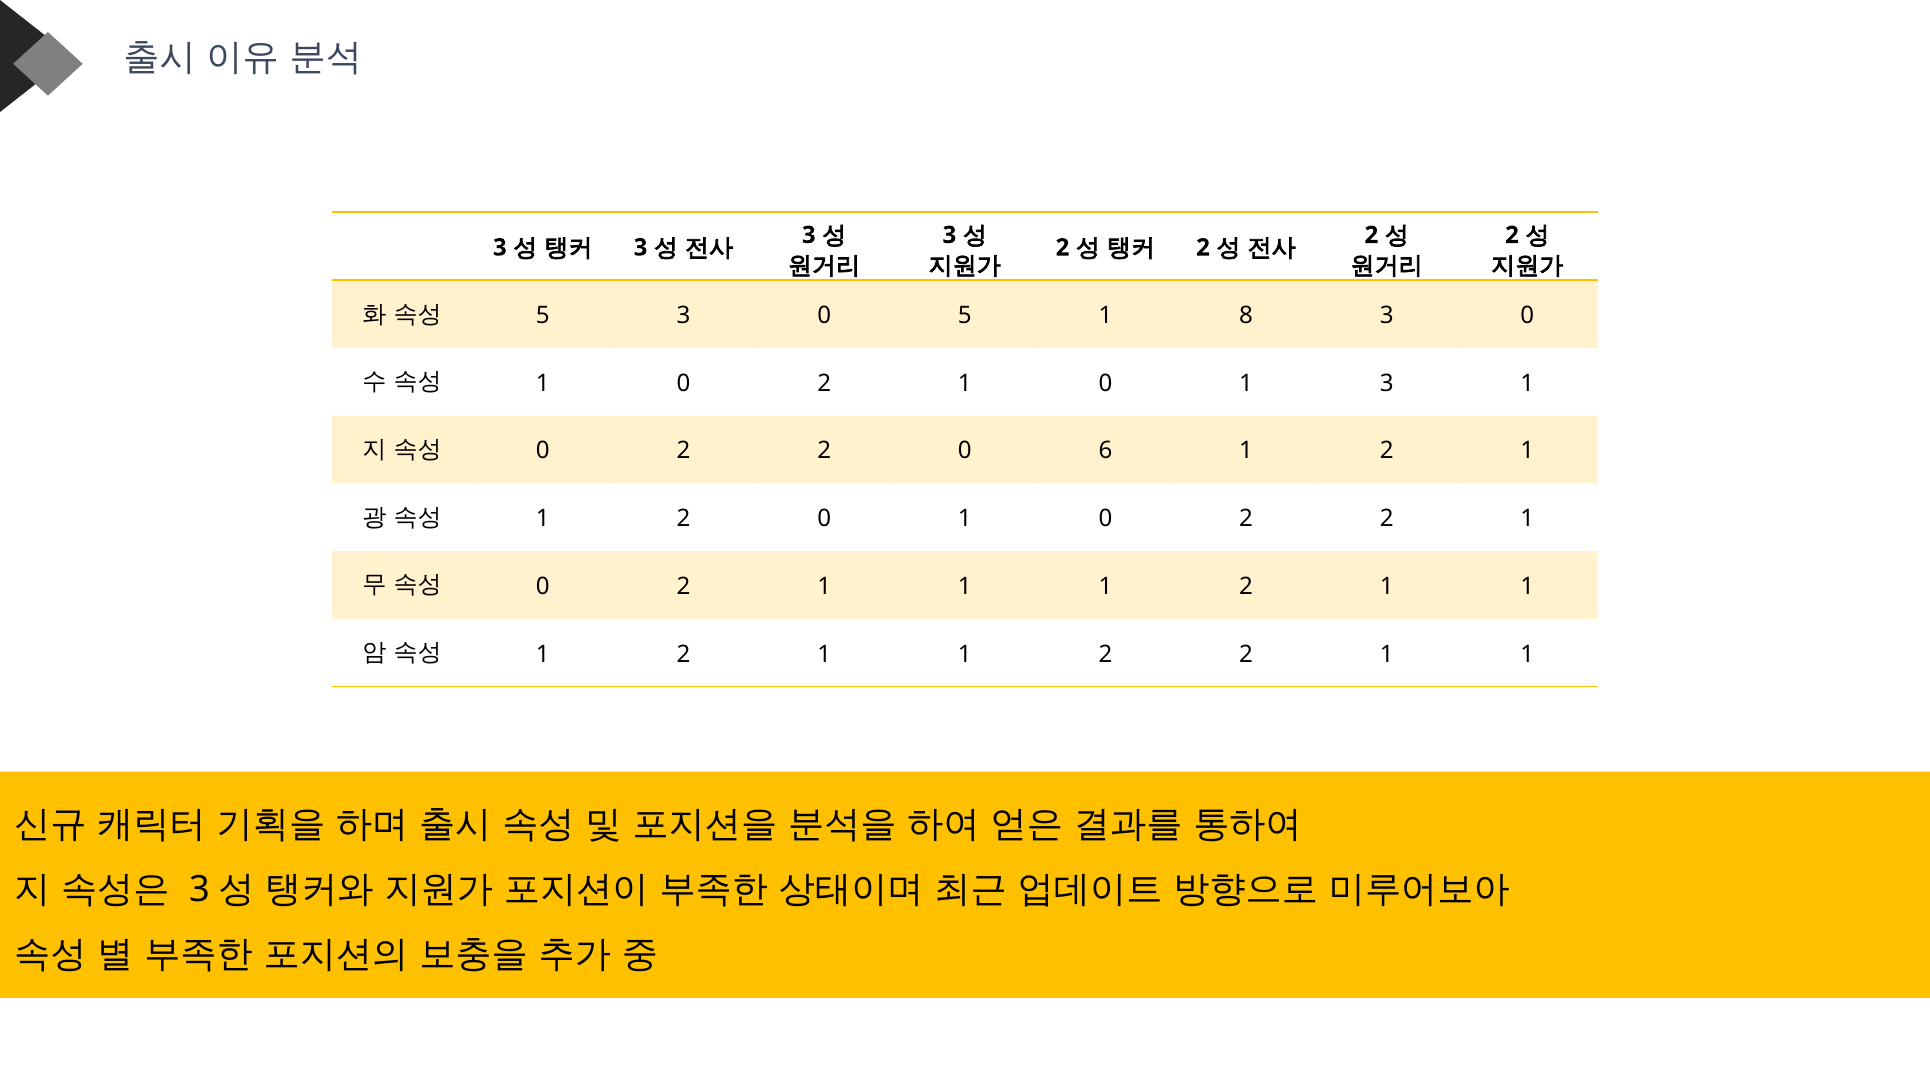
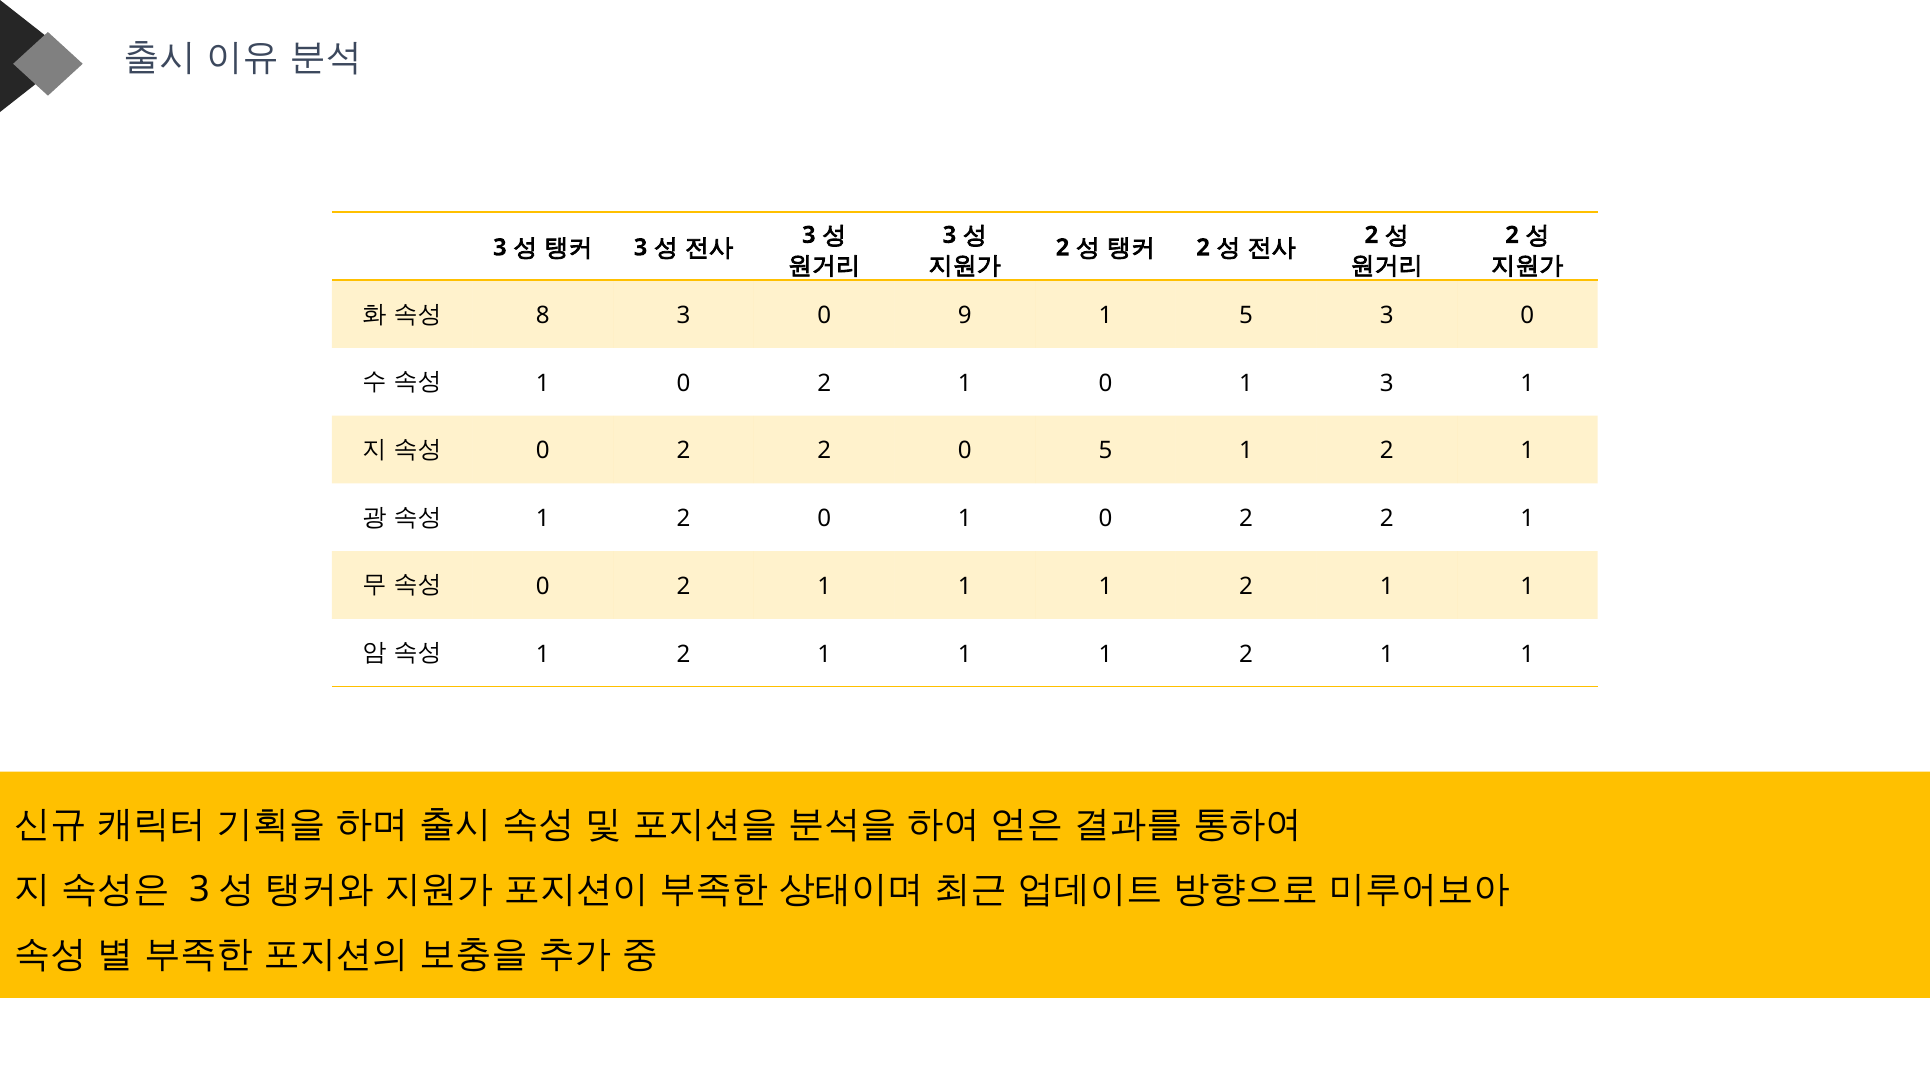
5 at (543, 316): 5 -> 8
0 5: 5 -> 9
1 8: 8 -> 5
0 6: 6 -> 5
2 at (1105, 655): 2 -> 1
